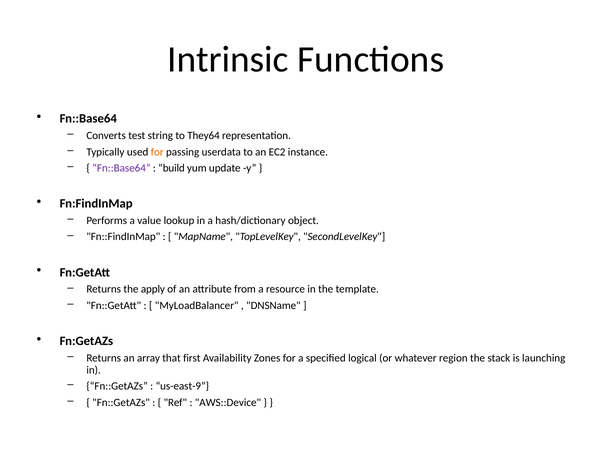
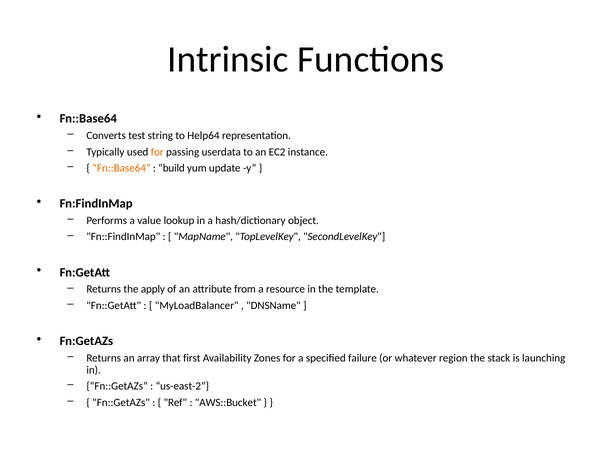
They64: They64 -> Help64
Fn::Base64 at (121, 168) colour: purple -> orange
logical: logical -> failure
us-east-9: us-east-9 -> us-east-2
AWS::Device: AWS::Device -> AWS::Bucket
